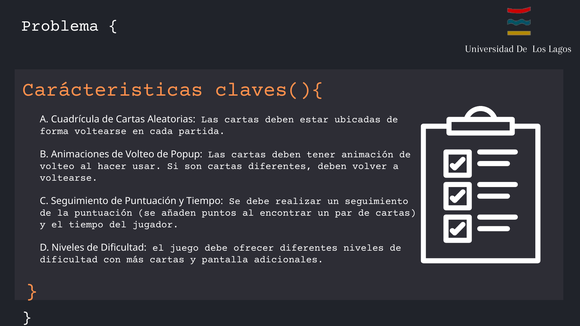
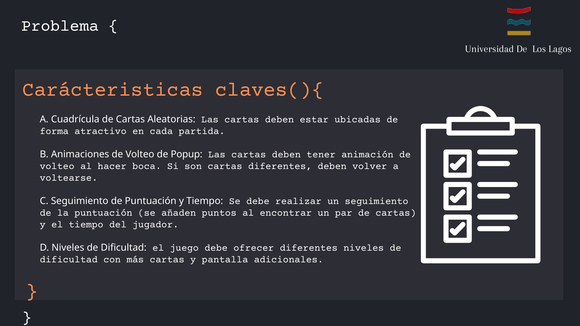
forma voltearse: voltearse -> atractivo
usar: usar -> boca
